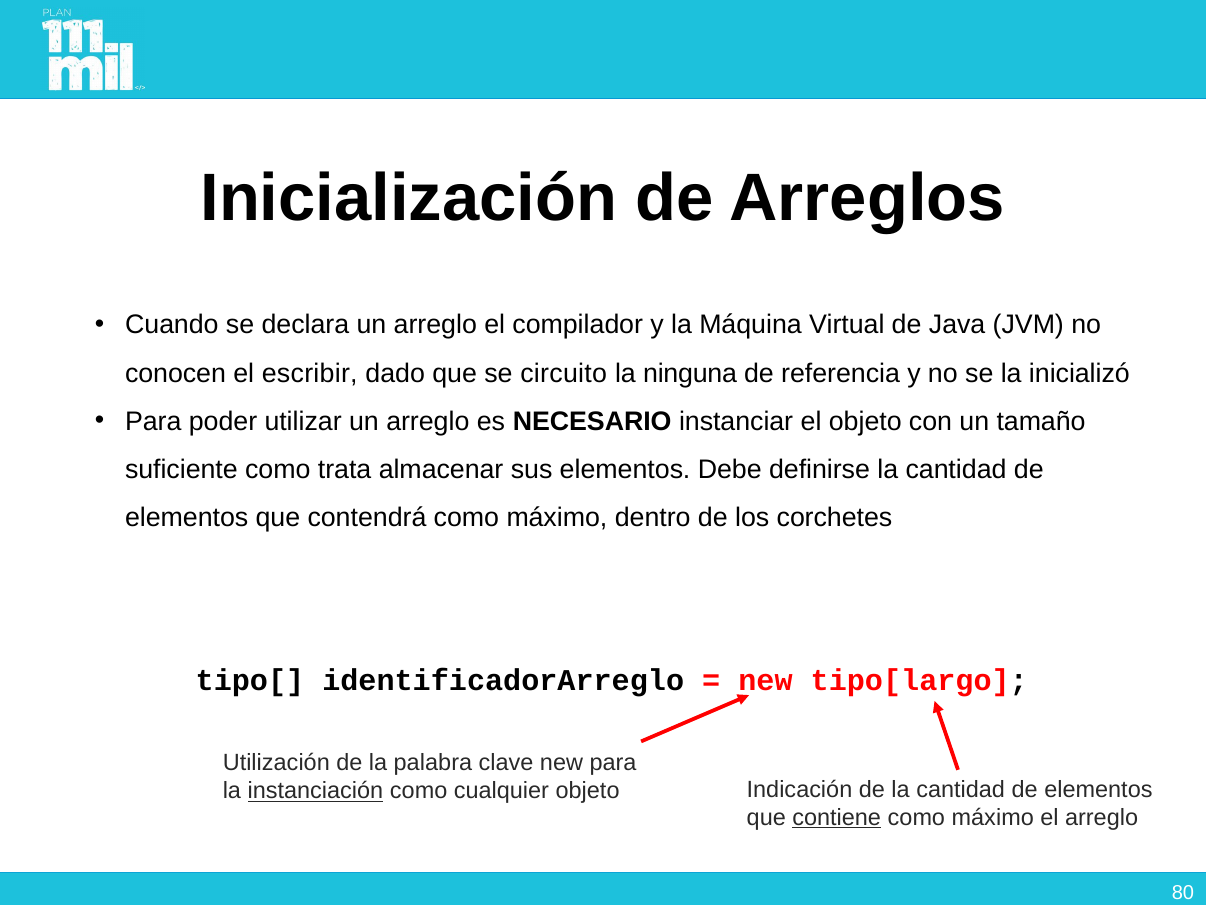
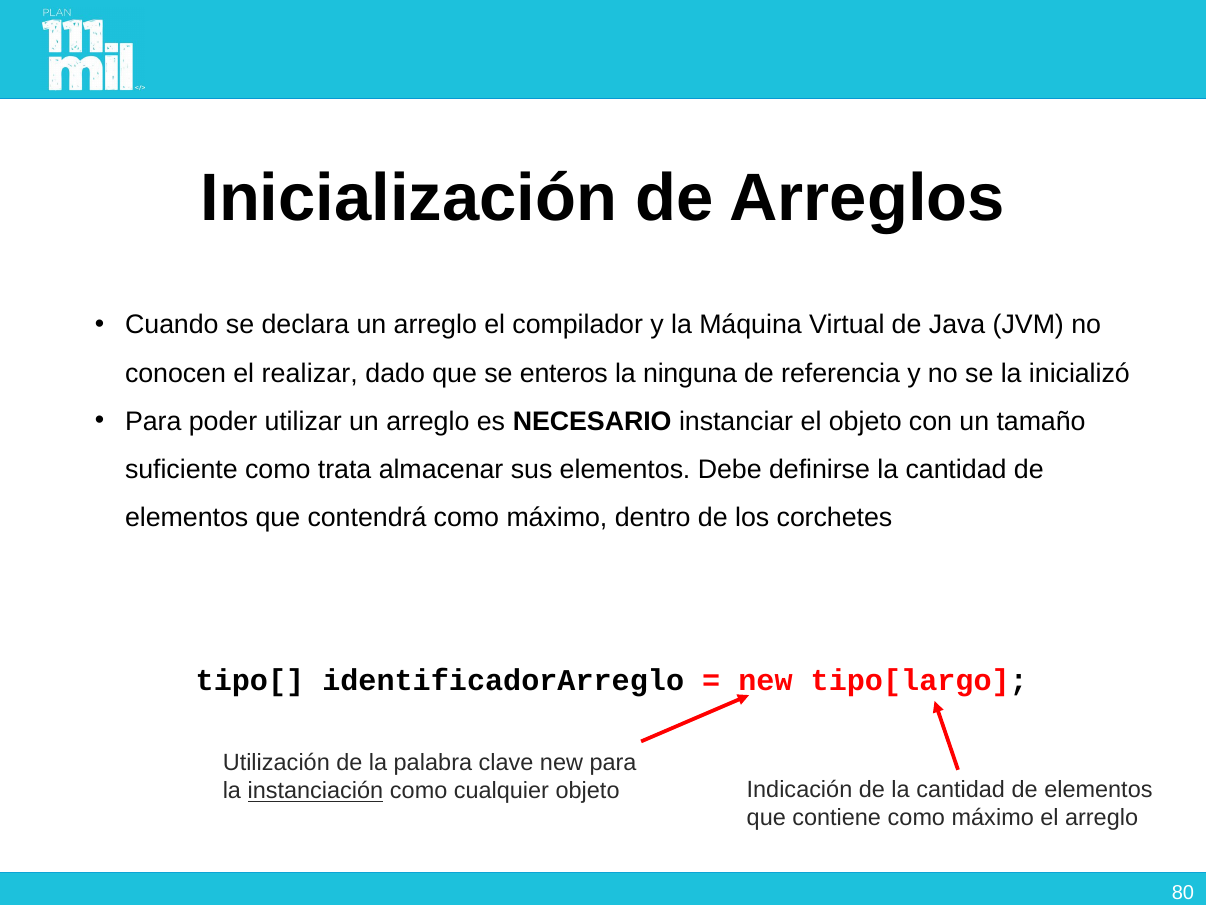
escribir: escribir -> realizar
circuito: circuito -> enteros
contiene underline: present -> none
